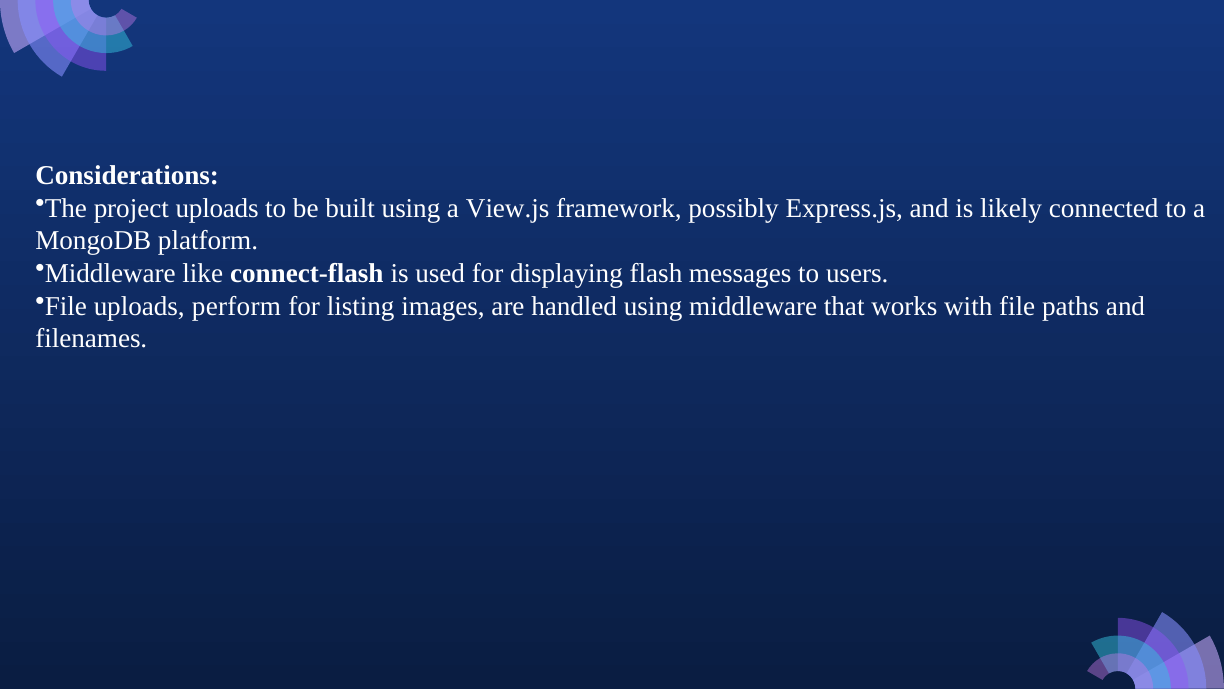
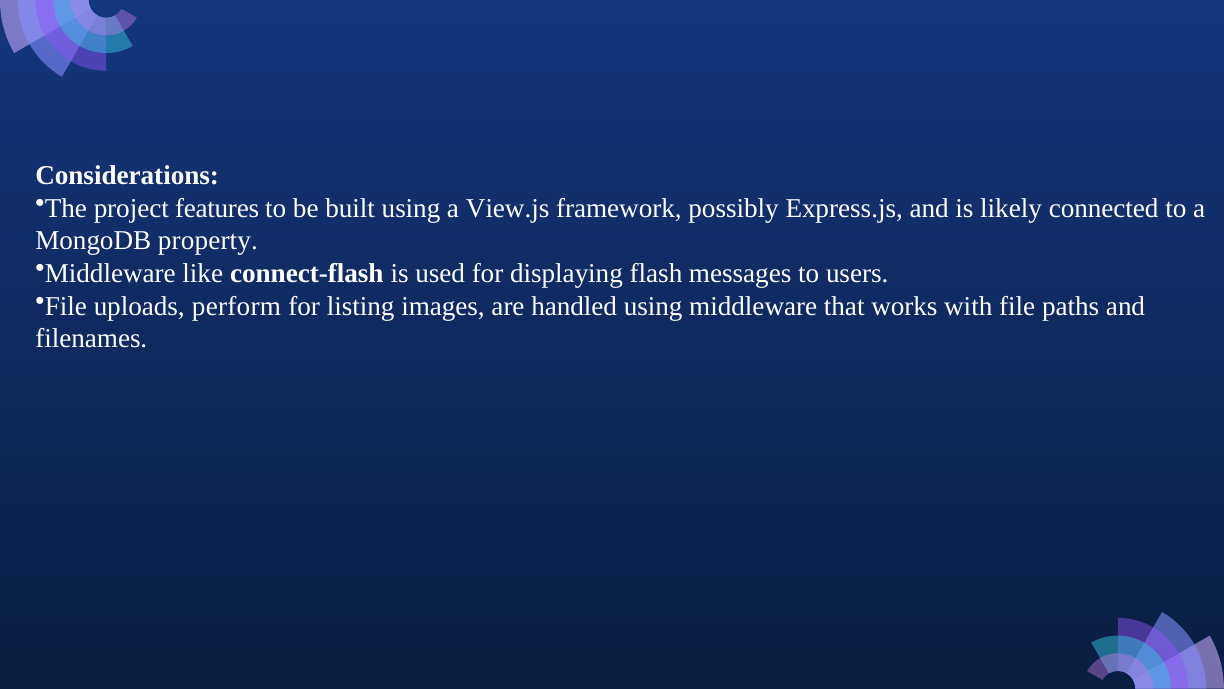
project uploads: uploads -> features
platform: platform -> property
